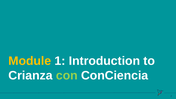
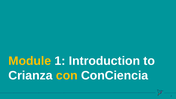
con colour: light green -> yellow
